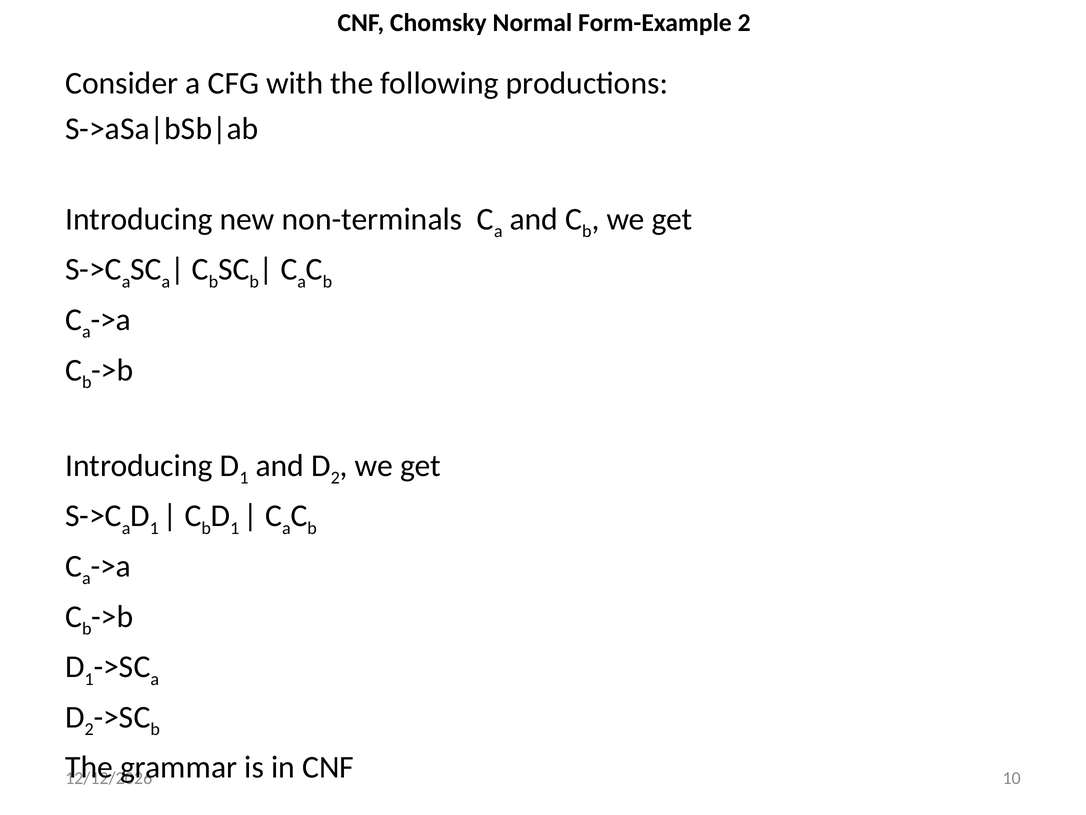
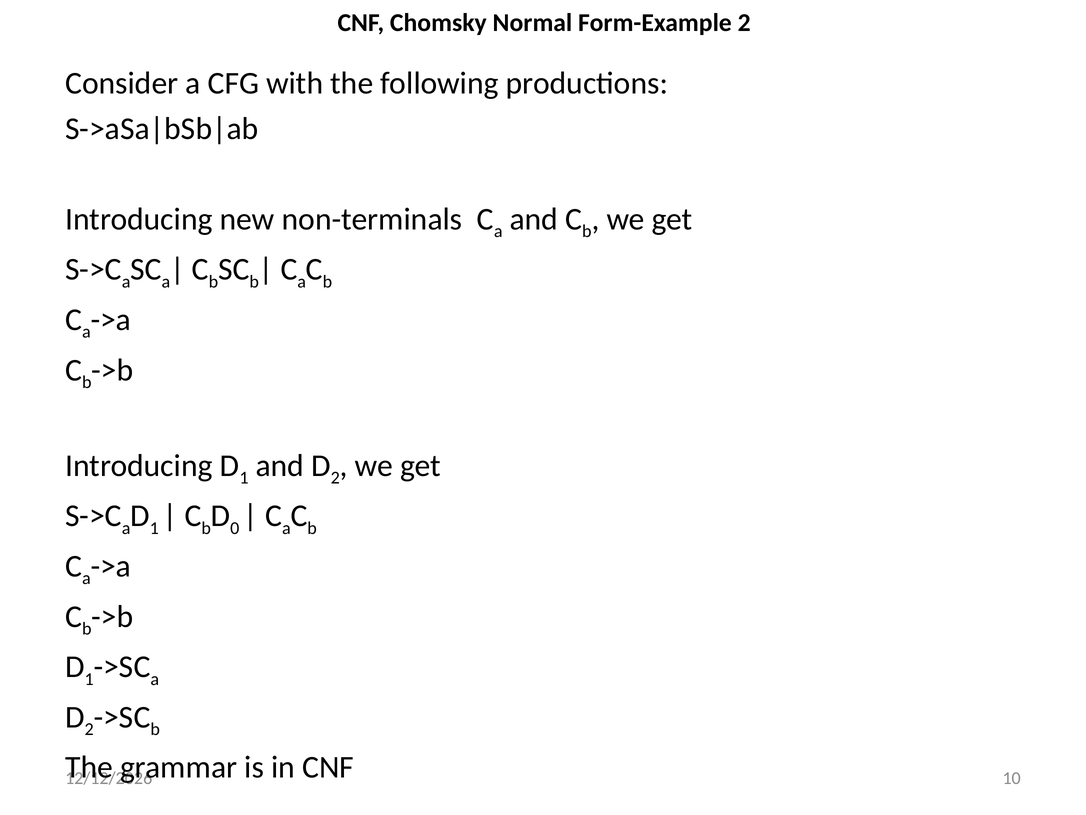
1 at (235, 528): 1 -> 0
